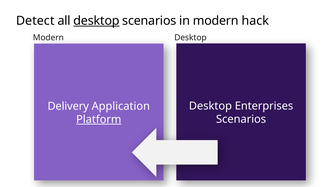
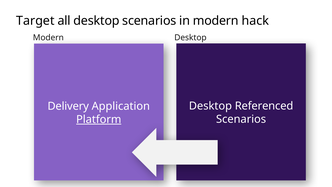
Detect: Detect -> Target
desktop at (96, 21) underline: present -> none
Enterprises: Enterprises -> Referenced
